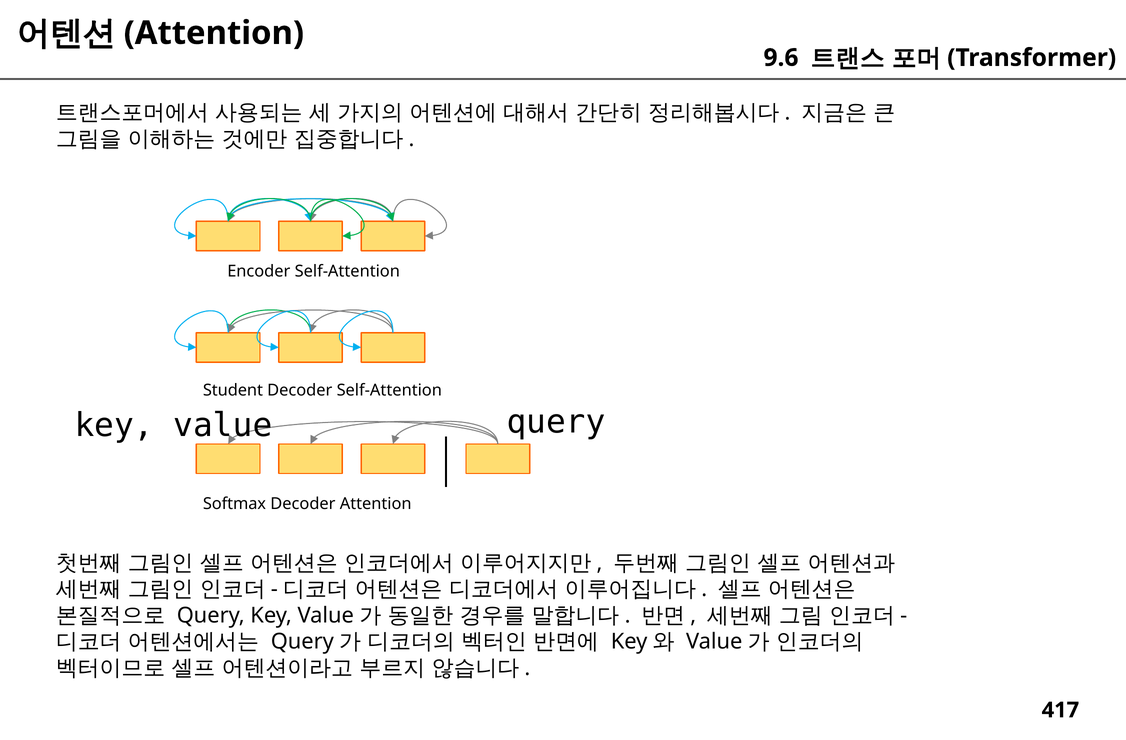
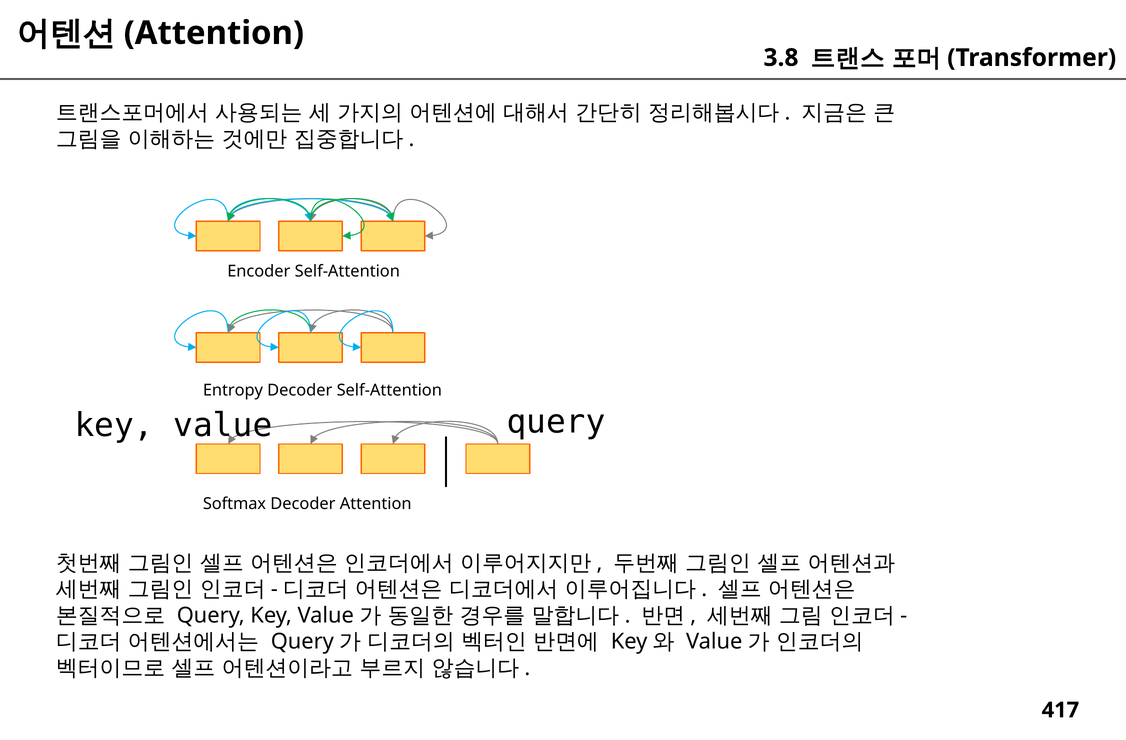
9.6: 9.6 -> 3.8
Student: Student -> Entropy
